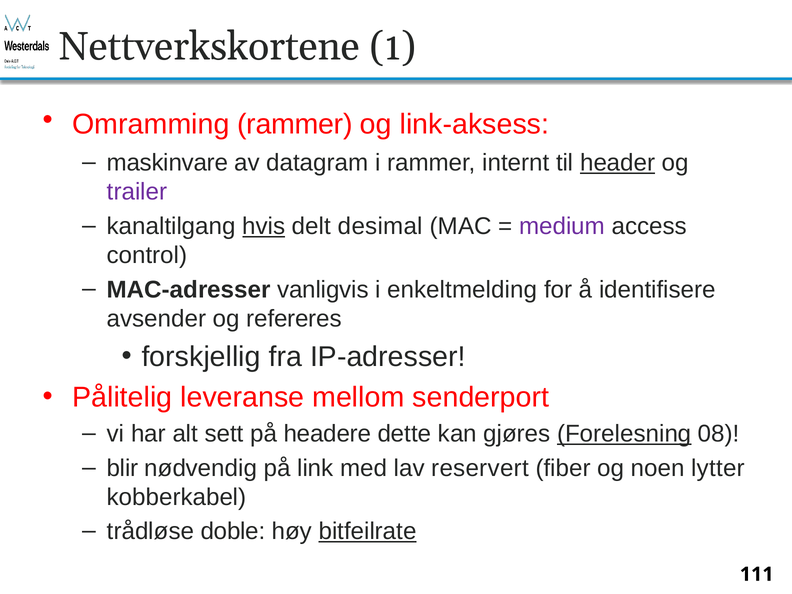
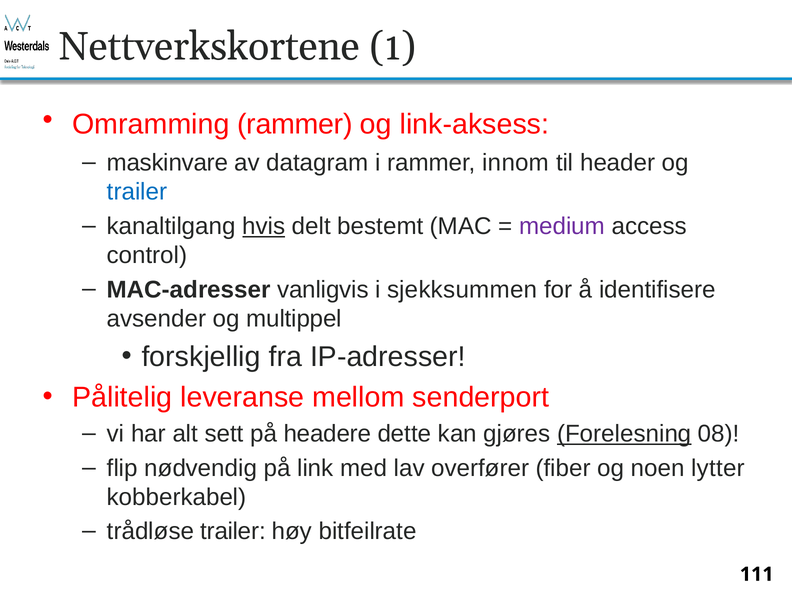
internt: internt -> innom
header underline: present -> none
trailer at (137, 192) colour: purple -> blue
desimal: desimal -> bestemt
enkeltmelding: enkeltmelding -> sjekksummen
refereres: refereres -> multippel
blir: blir -> flip
reservert: reservert -> overfører
trådløse doble: doble -> trailer
bitfeilrate underline: present -> none
